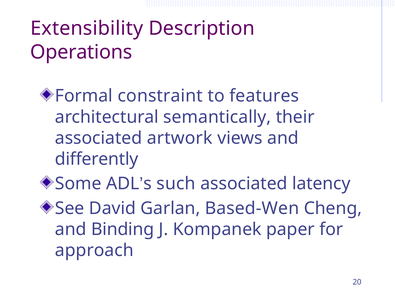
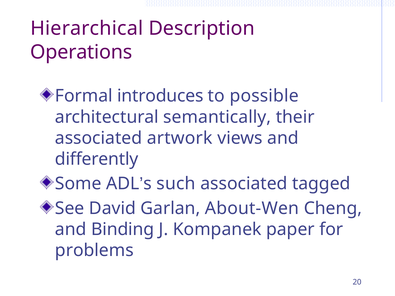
Extensibility: Extensibility -> Hierarchical
constraint: constraint -> introduces
features: features -> possible
latency: latency -> tagged
Based-Wen: Based-Wen -> About-Wen
approach: approach -> problems
